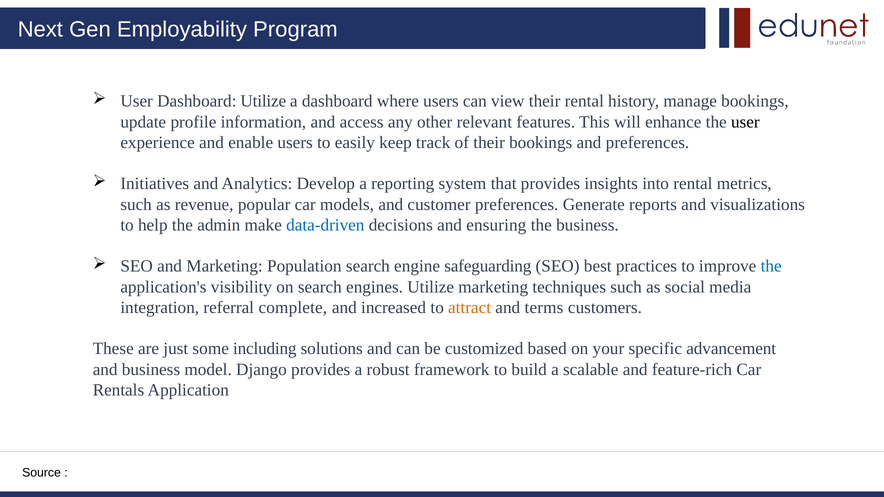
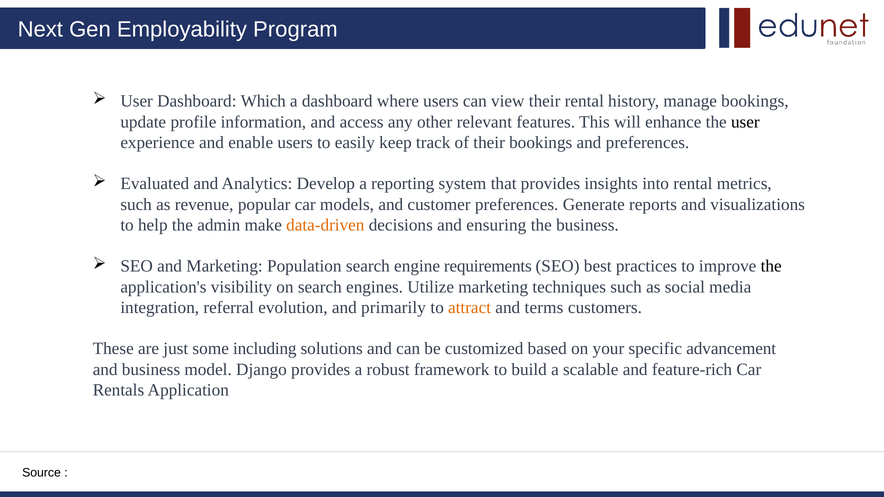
Dashboard Utilize: Utilize -> Which
Initiatives: Initiatives -> Evaluated
data-driven colour: blue -> orange
safeguarding: safeguarding -> requirements
the at (771, 266) colour: blue -> black
complete: complete -> evolution
increased: increased -> primarily
